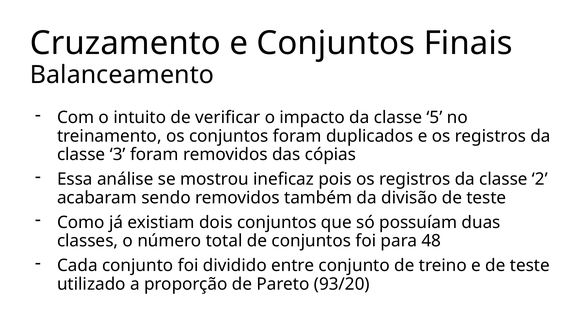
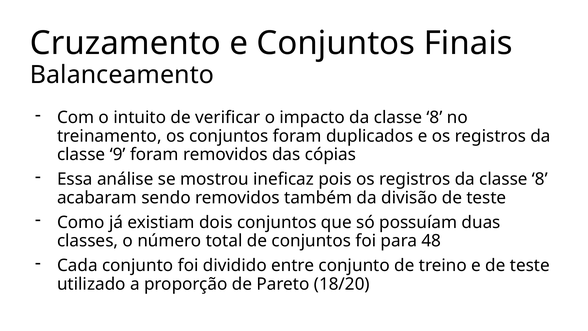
impacto da classe 5: 5 -> 8
3: 3 -> 9
registros da classe 2: 2 -> 8
93/20: 93/20 -> 18/20
